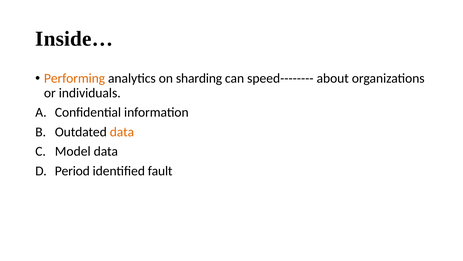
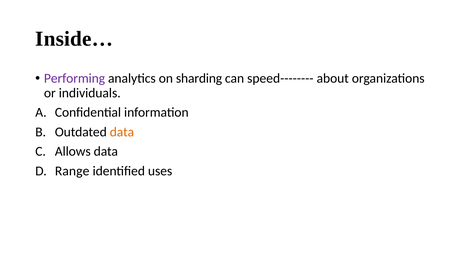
Performing colour: orange -> purple
Model: Model -> Allows
Period: Period -> Range
fault: fault -> uses
